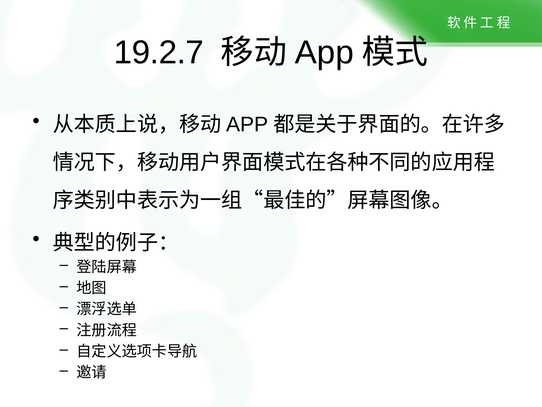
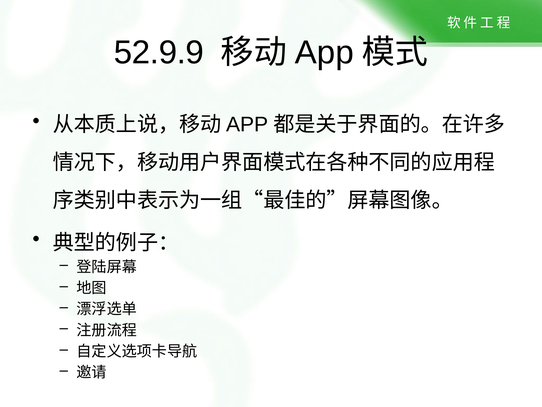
19.2.7: 19.2.7 -> 52.9.9
